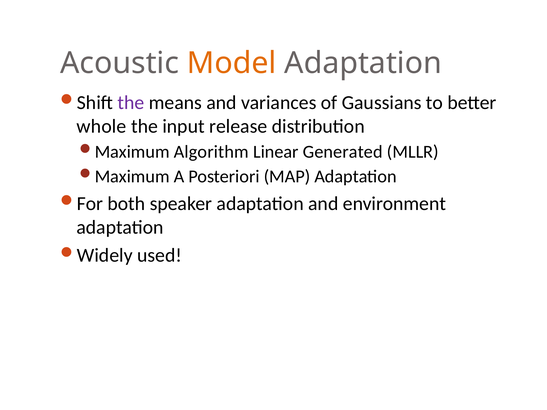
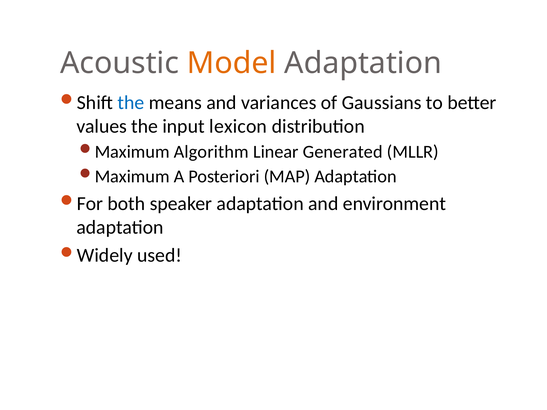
the at (131, 103) colour: purple -> blue
whole: whole -> values
release: release -> lexicon
